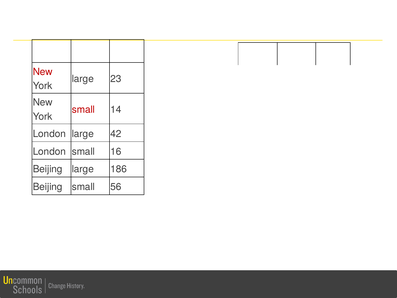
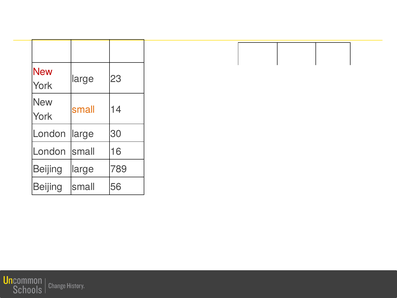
small at (83, 109) colour: red -> orange
42: 42 -> 30
186: 186 -> 789
